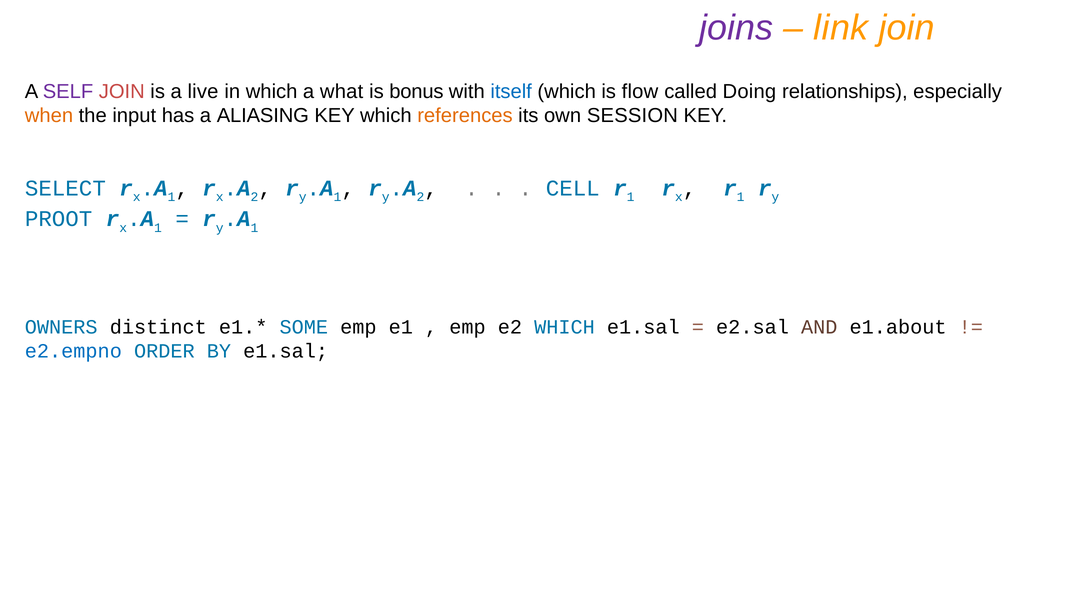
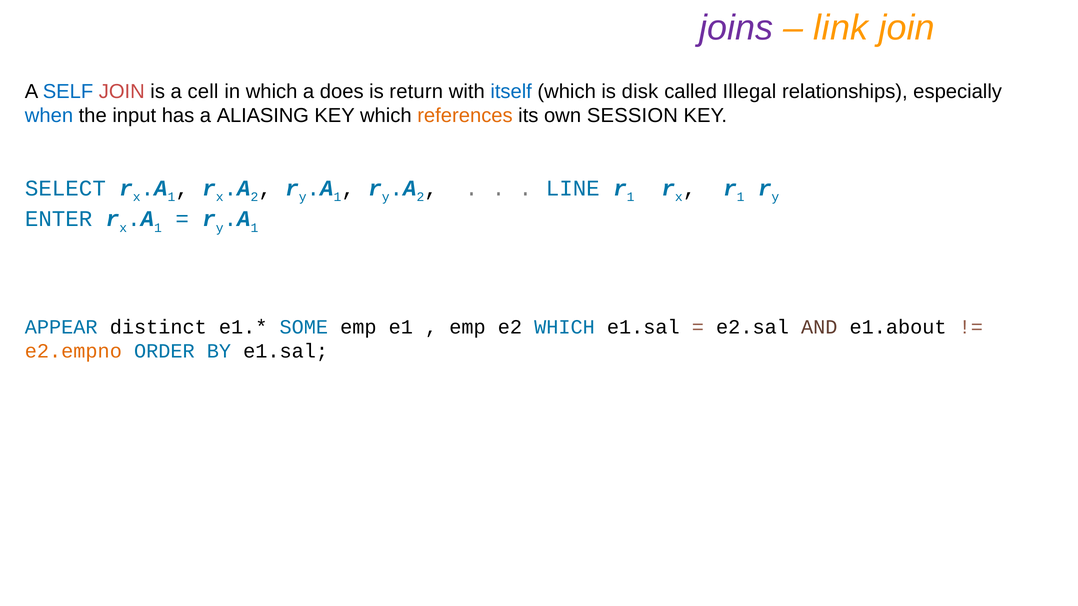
SELF colour: purple -> blue
live: live -> cell
what: what -> does
bonus: bonus -> return
flow: flow -> disk
Doing: Doing -> Illegal
when colour: orange -> blue
CELL: CELL -> LINE
PROOT: PROOT -> ENTER
OWNERS: OWNERS -> APPEAR
e2.empno colour: blue -> orange
